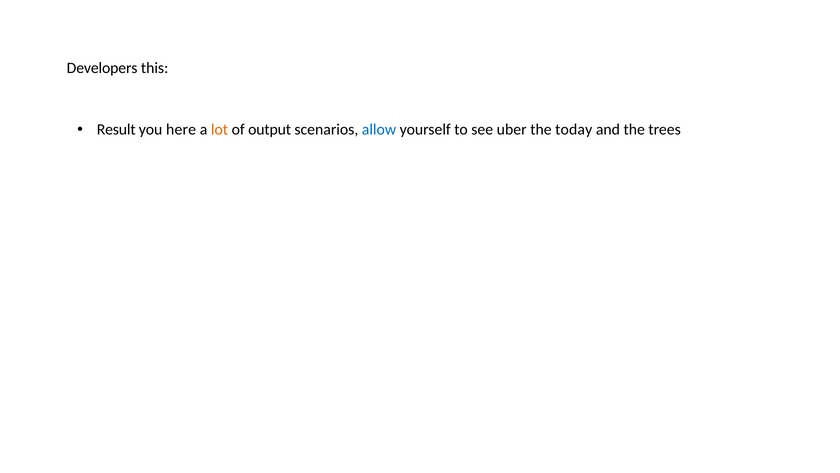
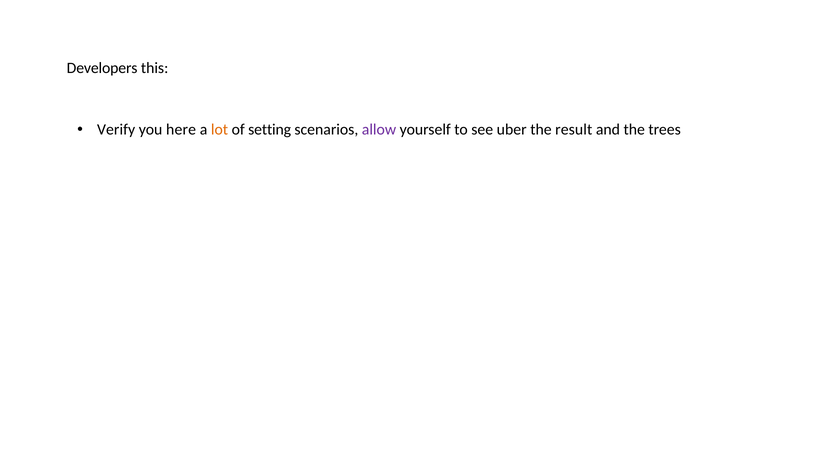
Result: Result -> Verify
output: output -> setting
allow colour: blue -> purple
today: today -> result
